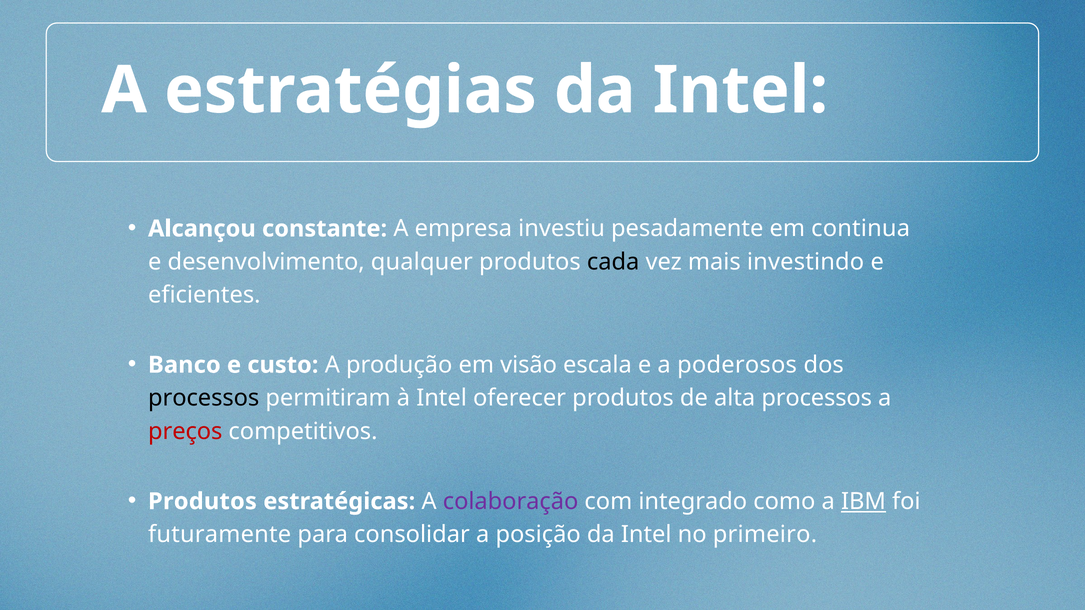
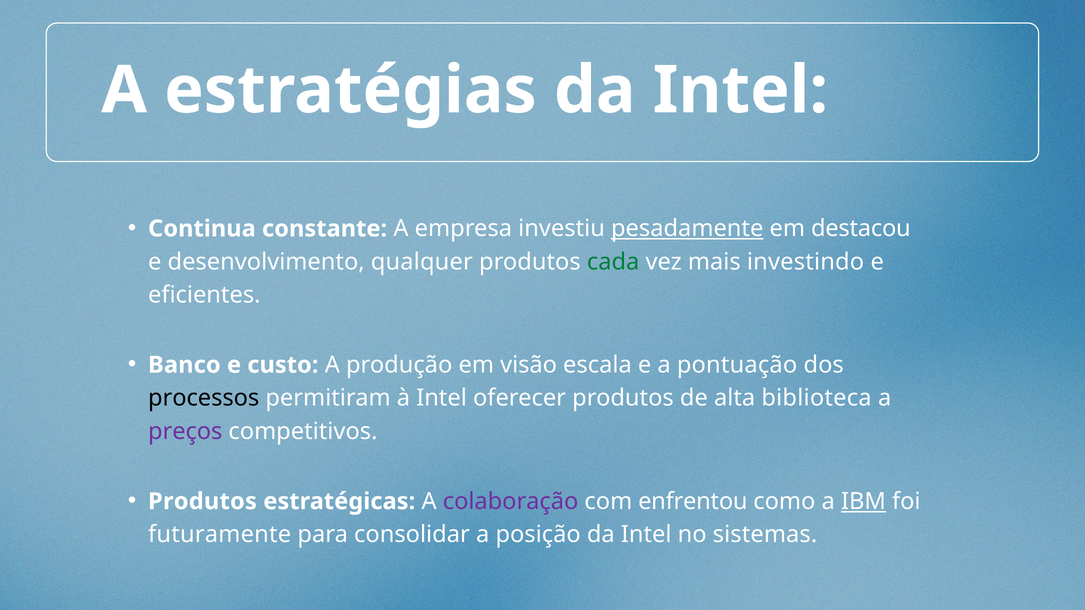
Alcançou: Alcançou -> Continua
pesadamente underline: none -> present
continua: continua -> destacou
cada colour: black -> green
poderosos: poderosos -> pontuação
alta processos: processos -> biblioteca
preços colour: red -> purple
integrado: integrado -> enfrentou
primeiro: primeiro -> sistemas
